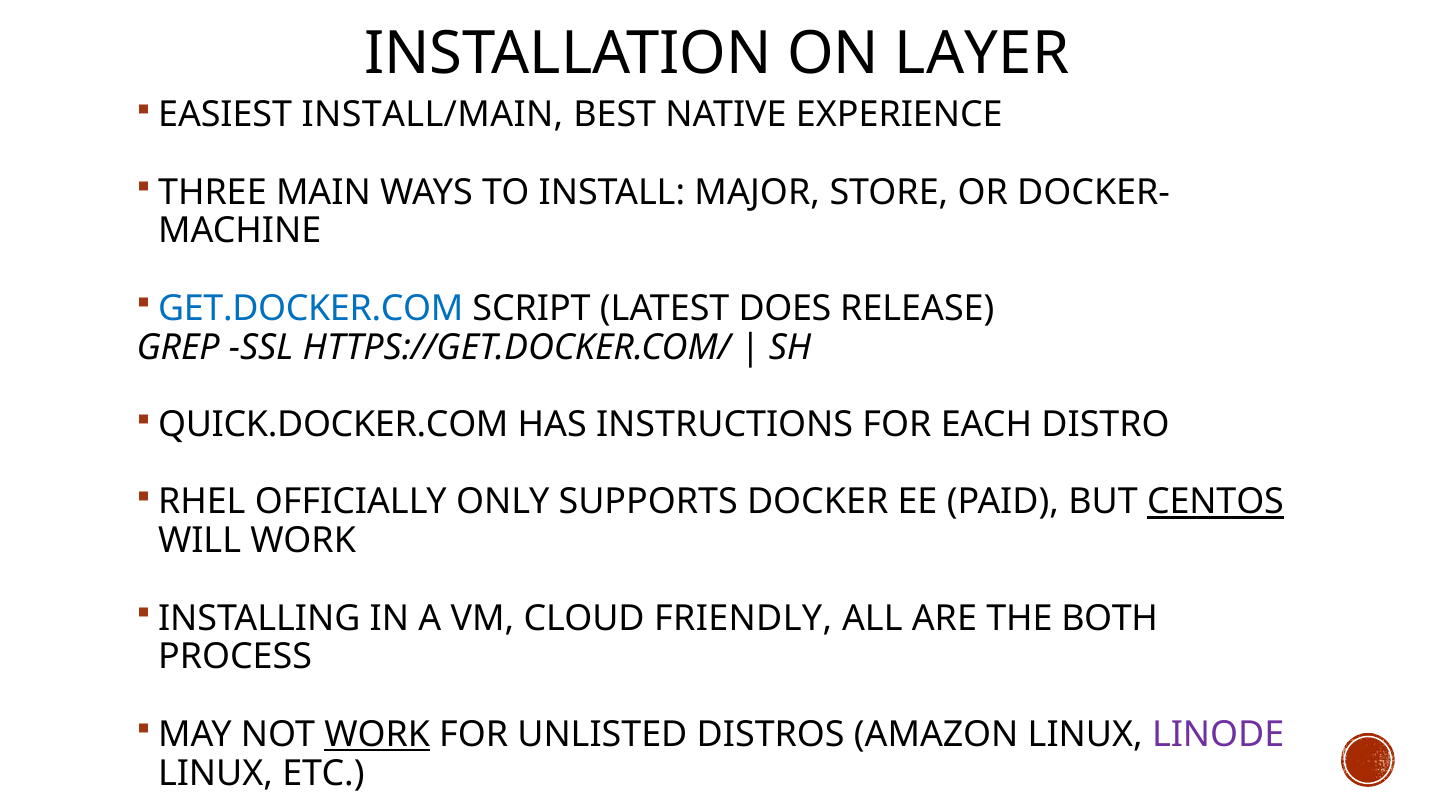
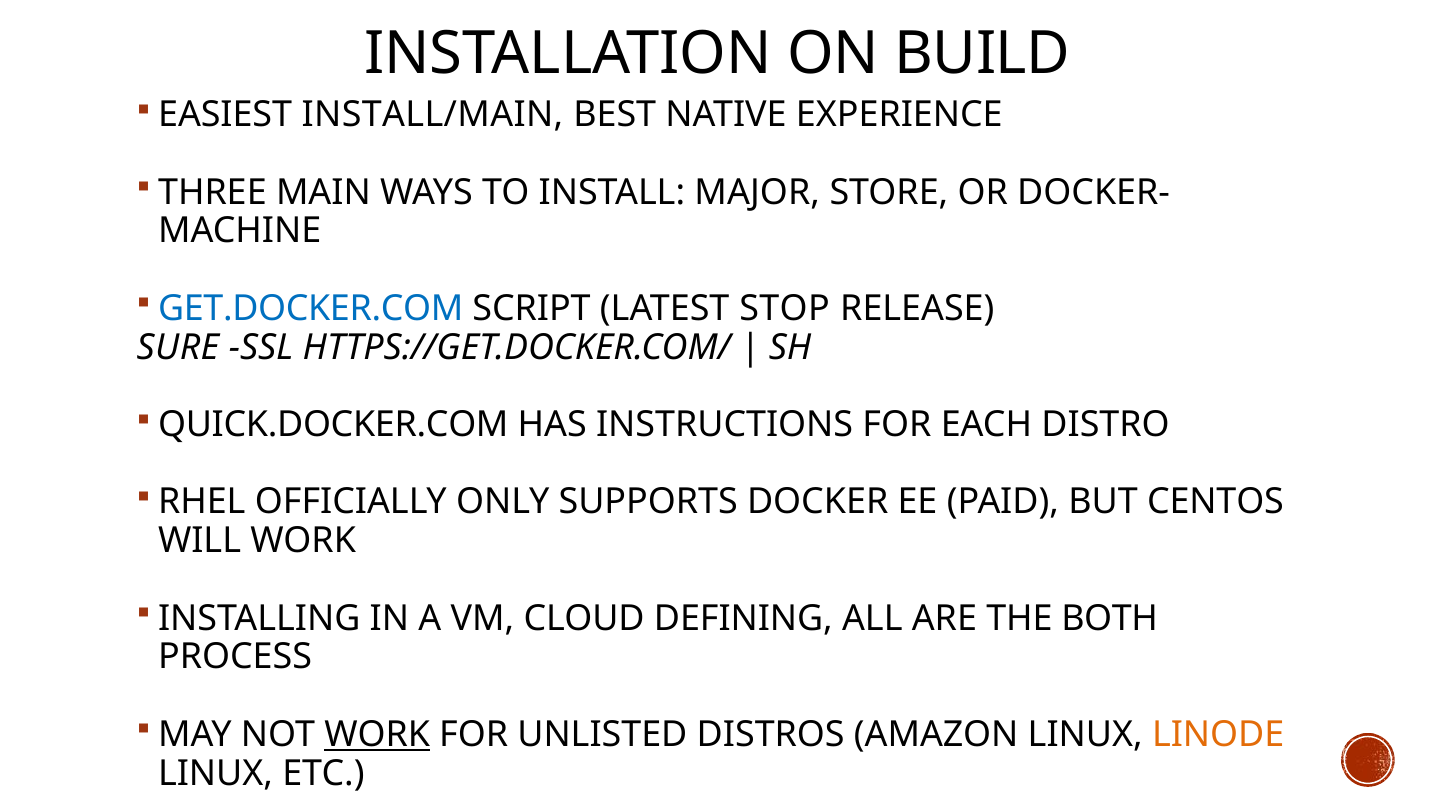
LAYER: LAYER -> BUILD
DOES: DOES -> STOP
GREP: GREP -> SURE
CENTOS underline: present -> none
FRIENDLY: FRIENDLY -> DEFINING
LINODE at (1218, 734) colour: purple -> orange
